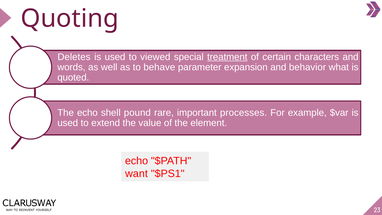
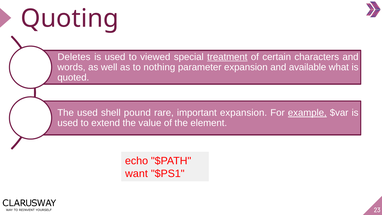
behave: behave -> nothing
behavior: behavior -> available
The echo: echo -> used
important processes: processes -> expansion
example underline: none -> present
